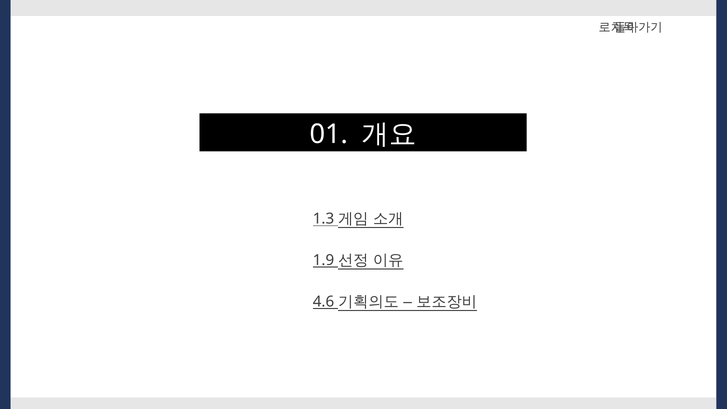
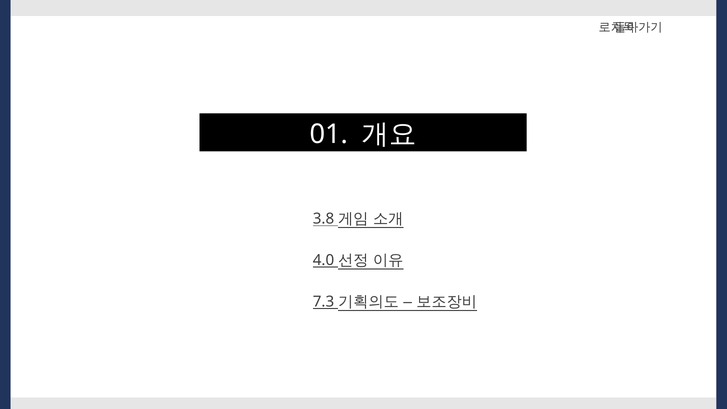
1.3: 1.3 -> 3.8
1.9: 1.9 -> 4.0
4.6: 4.6 -> 7.3
